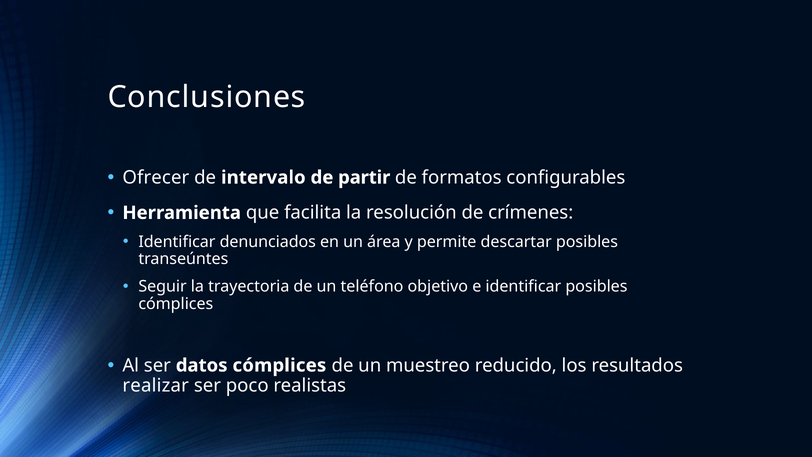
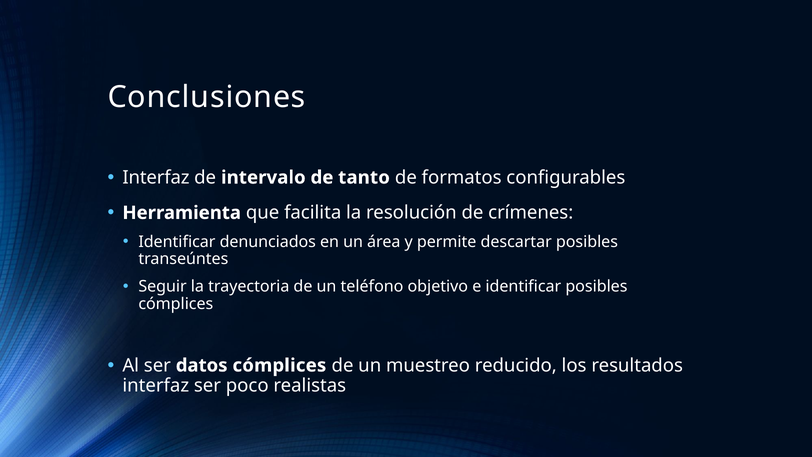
Ofrecer at (156, 177): Ofrecer -> Interfaz
partir: partir -> tanto
realizar at (156, 385): realizar -> interfaz
